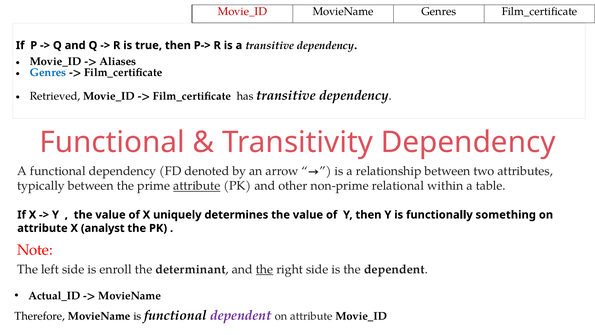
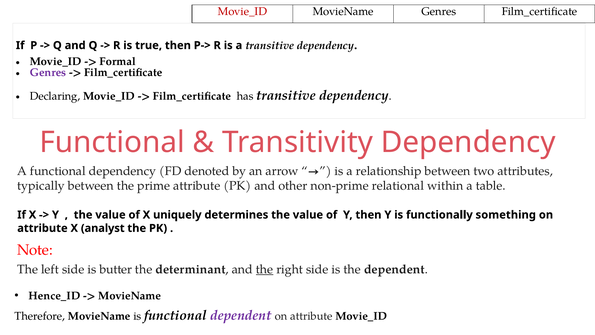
Aliases: Aliases -> Formal
Genres at (48, 72) colour: blue -> purple
Retrieved: Retrieved -> Declaring
attribute at (197, 186) underline: present -> none
enroll: enroll -> butter
Actual_ID: Actual_ID -> Hence_ID
